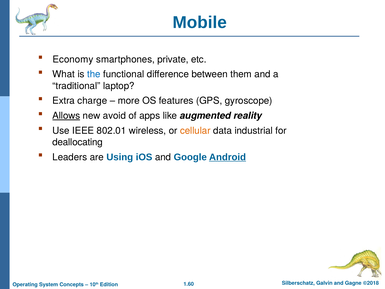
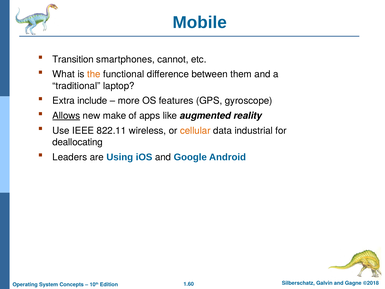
Economy: Economy -> Transition
private: private -> cannot
the colour: blue -> orange
charge: charge -> include
avoid: avoid -> make
802.01: 802.01 -> 822.11
Android underline: present -> none
